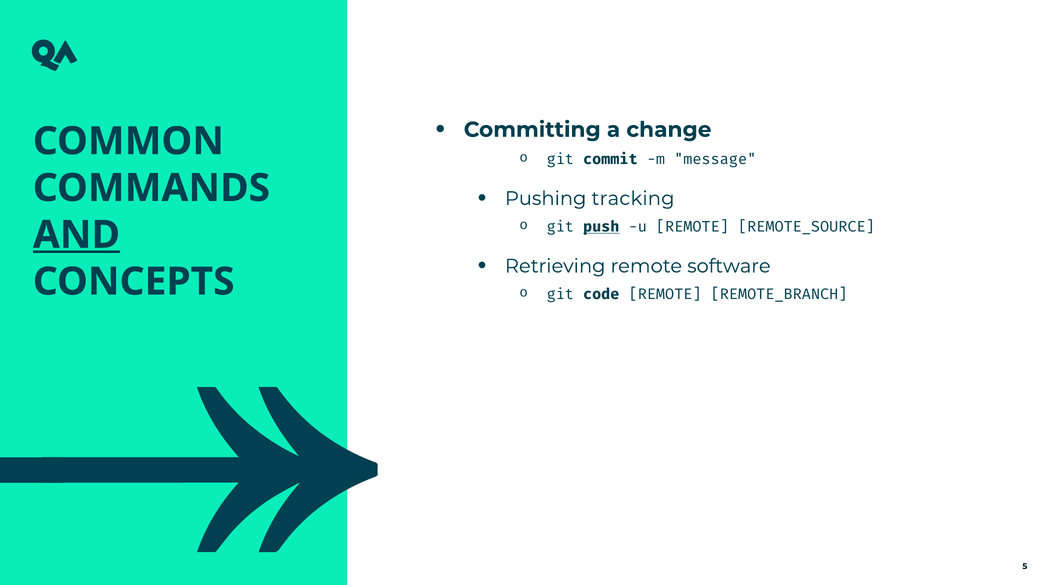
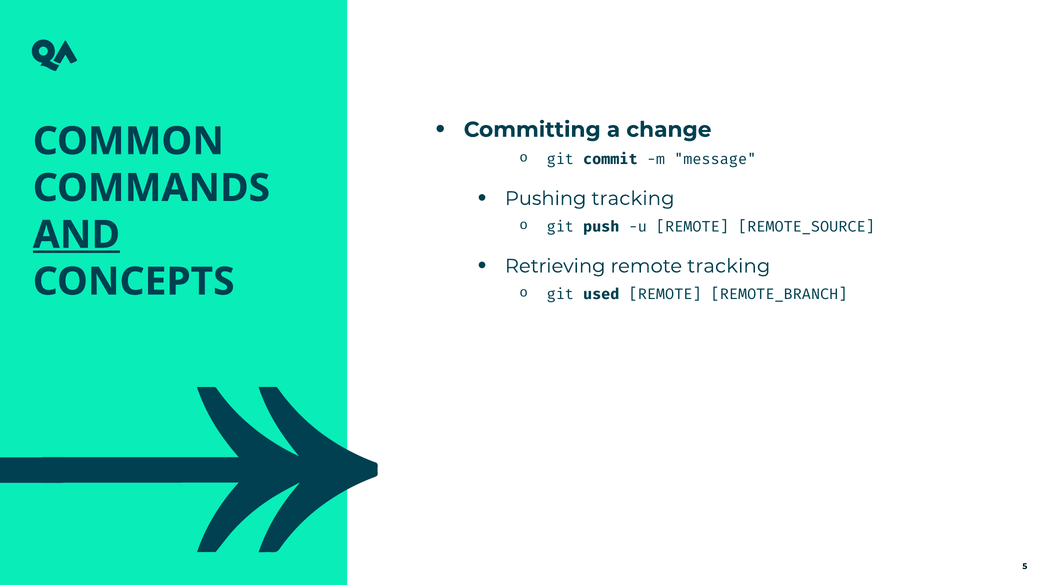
push underline: present -> none
remote software: software -> tracking
code: code -> used
